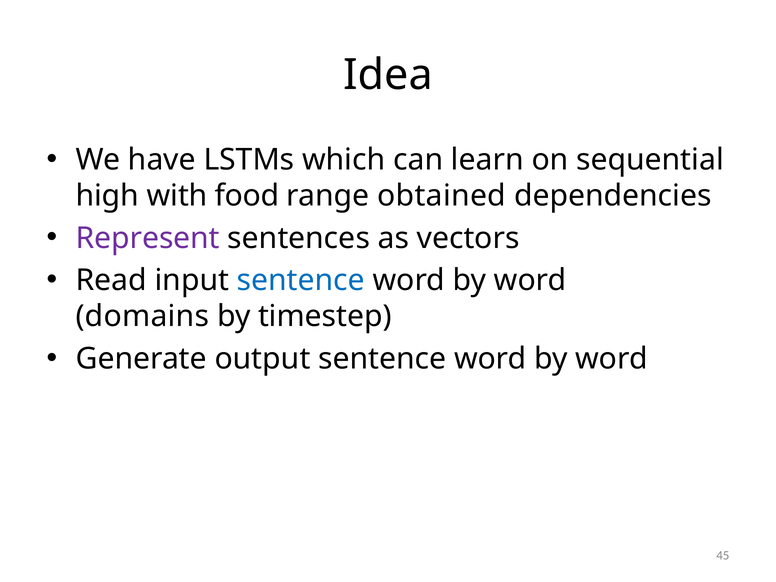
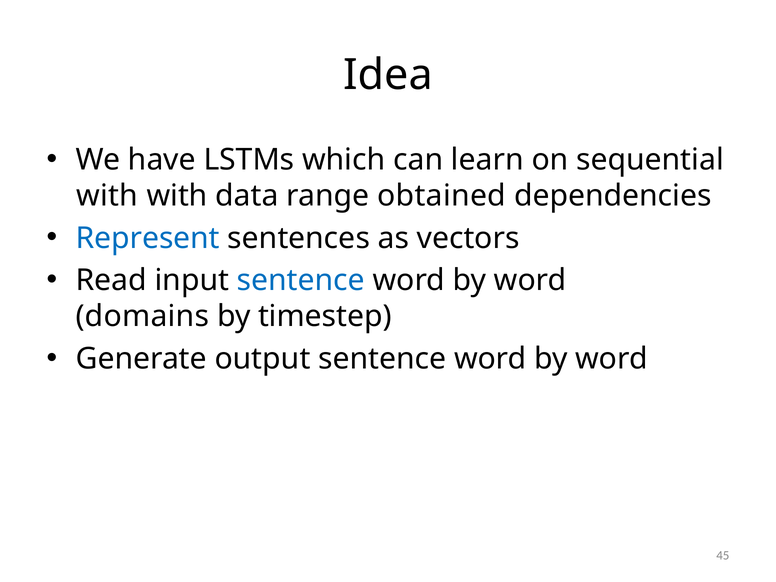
high at (107, 196): high -> with
food: food -> data
Represent colour: purple -> blue
